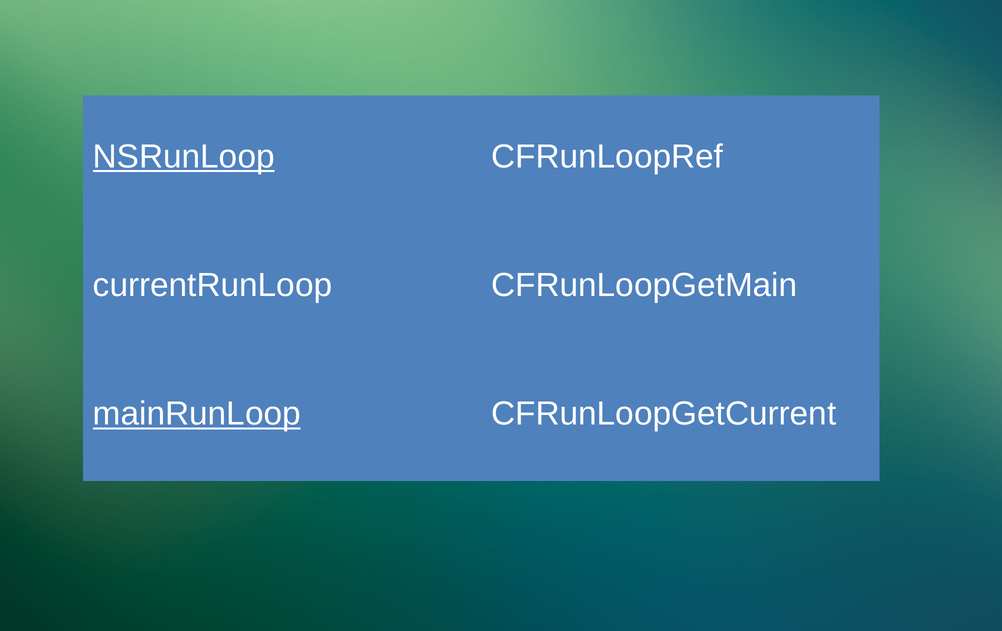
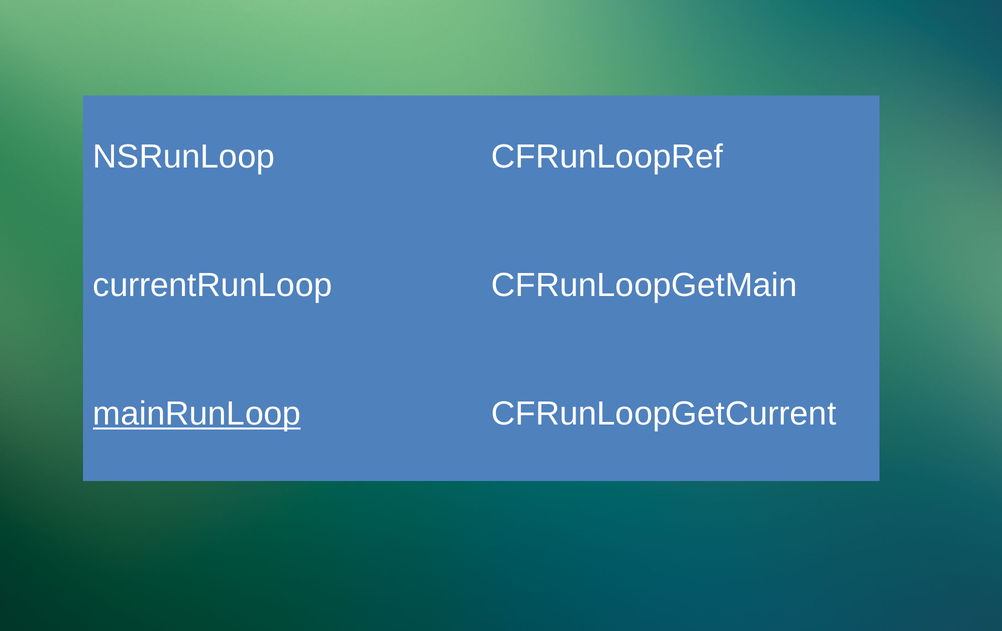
NSRunLoop underline: present -> none
